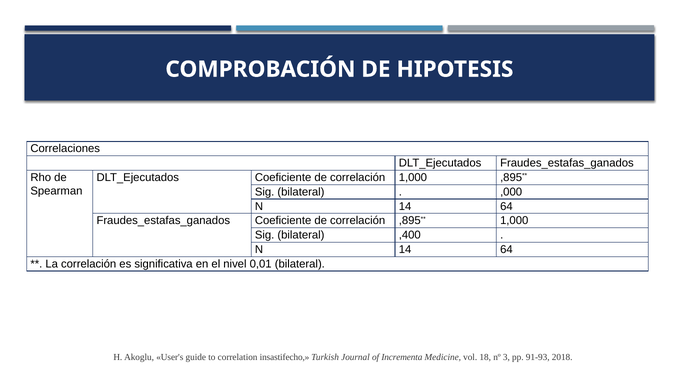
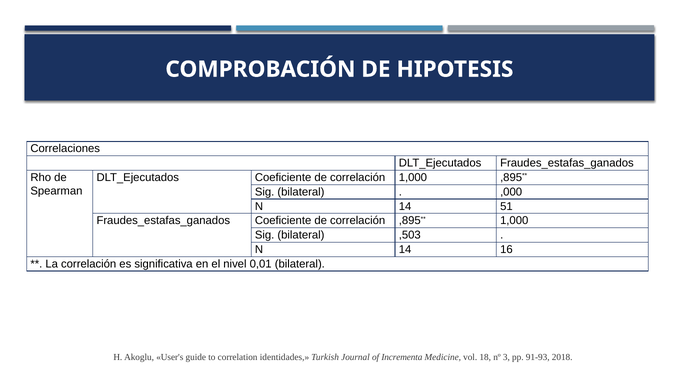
64 at (506, 206): 64 -> 51
,400: ,400 -> ,503
64 at (506, 250): 64 -> 16
insastifecho: insastifecho -> identidades
